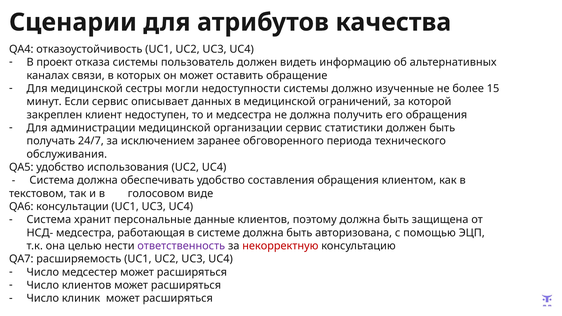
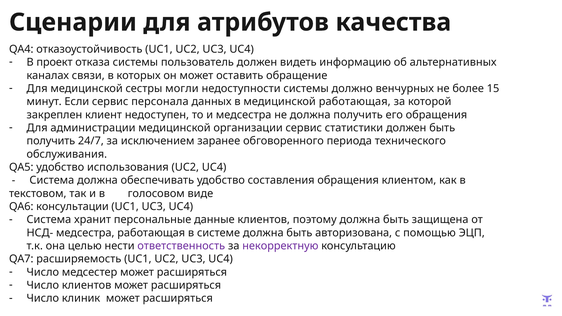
изученные: изученные -> венчурных
описывает: описывает -> персонала
медицинской ограничений: ограничений -> работающая
получать at (51, 141): получать -> получить
некорректную colour: red -> purple
